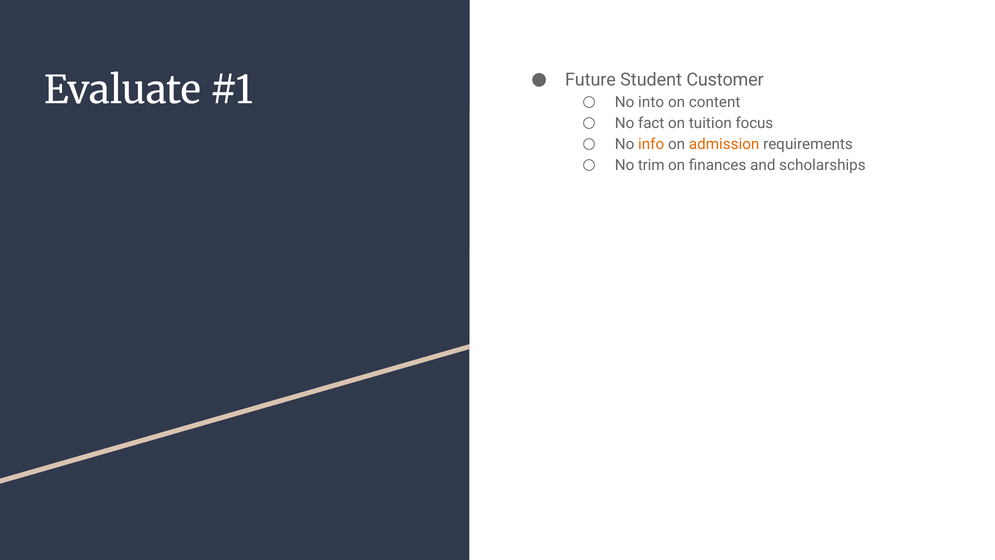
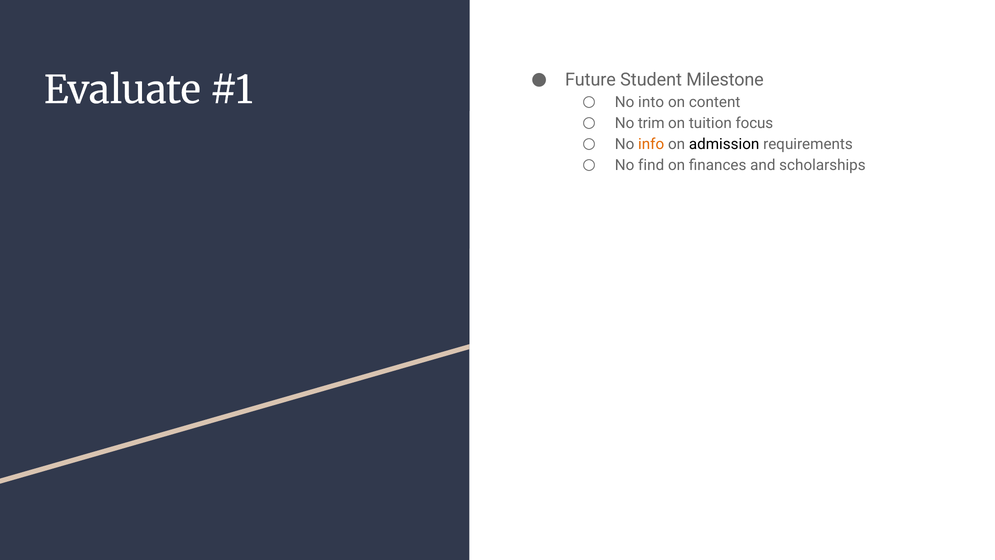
Customer: Customer -> Milestone
fact: fact -> trim
admission colour: orange -> black
trim: trim -> find
